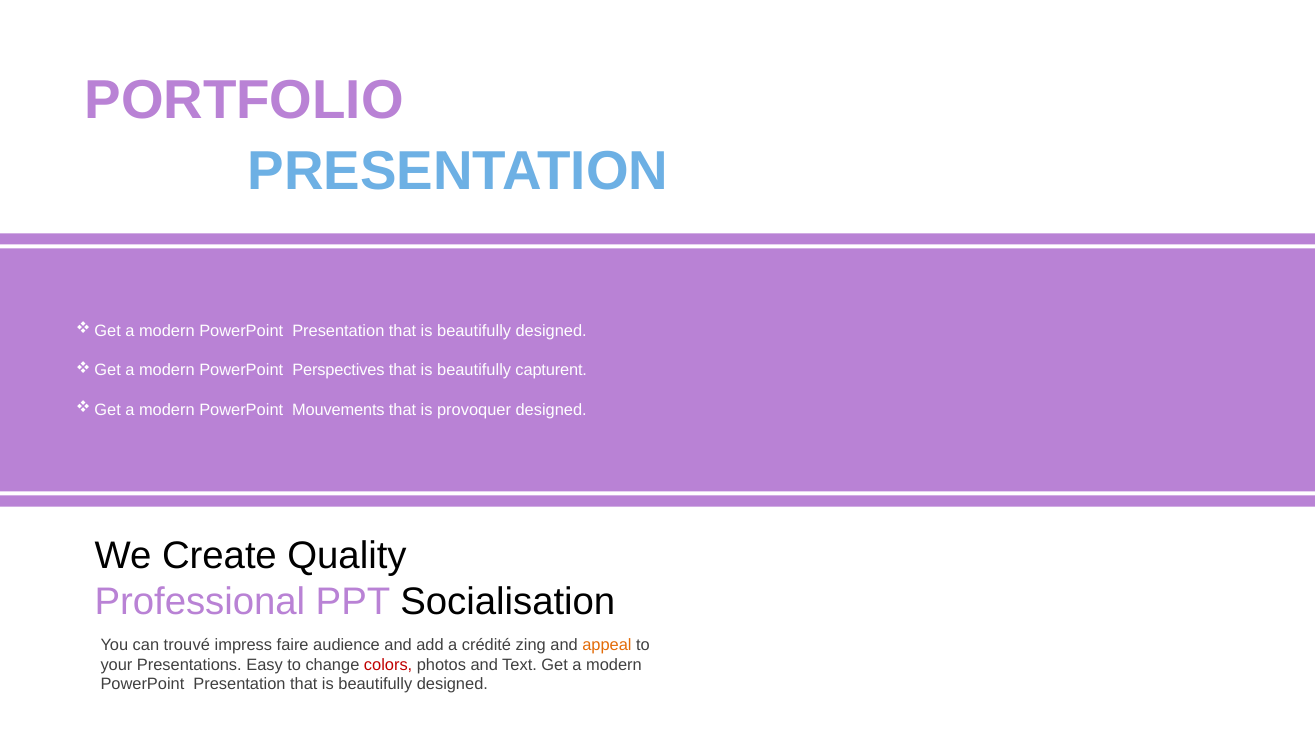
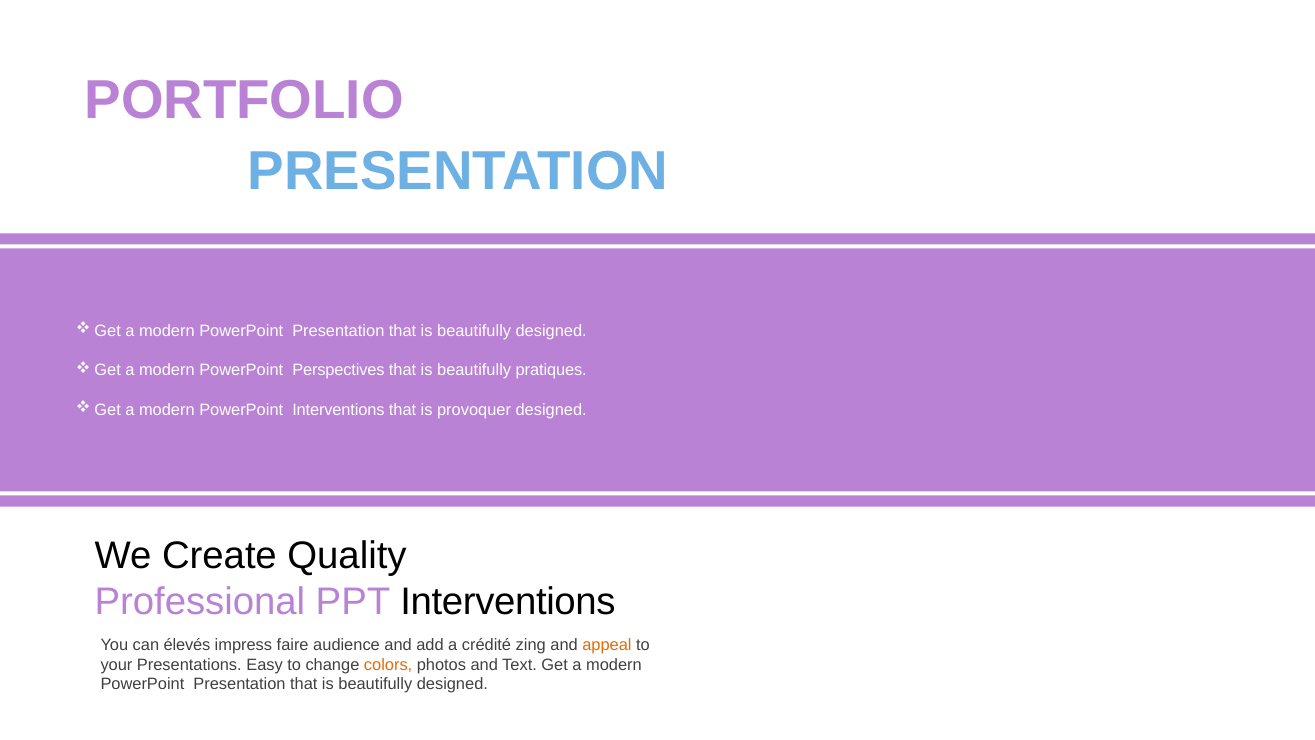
capturent: capturent -> pratiques
PowerPoint Mouvements: Mouvements -> Interventions
PPT Socialisation: Socialisation -> Interventions
trouvé: trouvé -> élevés
colors colour: red -> orange
